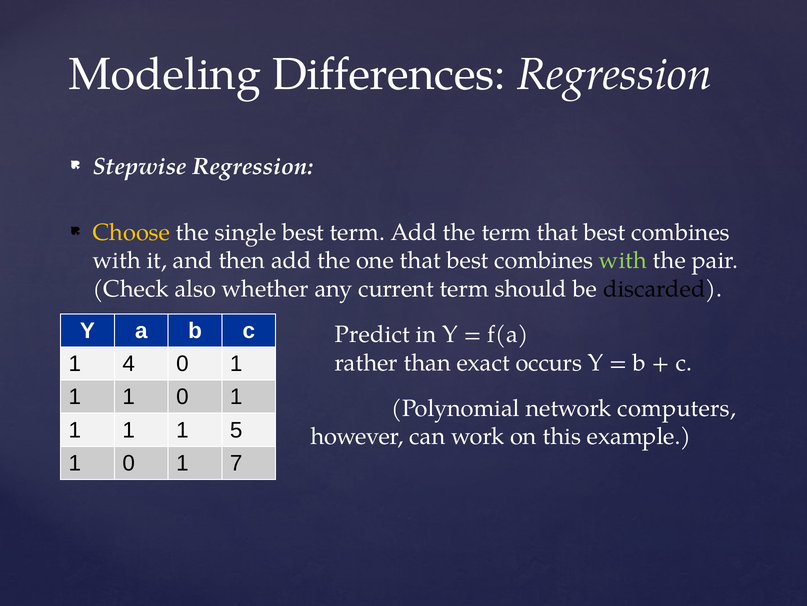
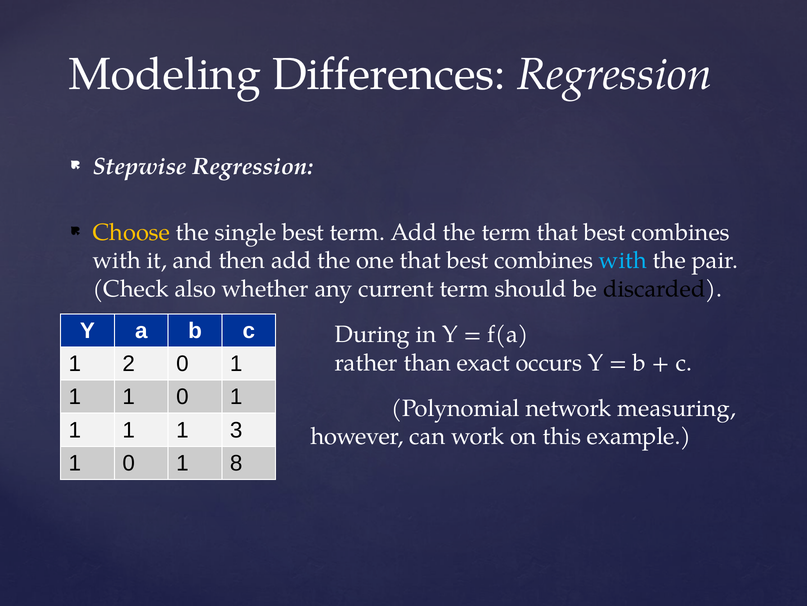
with at (623, 260) colour: light green -> light blue
Predict: Predict -> During
4: 4 -> 2
computers: computers -> measuring
5: 5 -> 3
7: 7 -> 8
